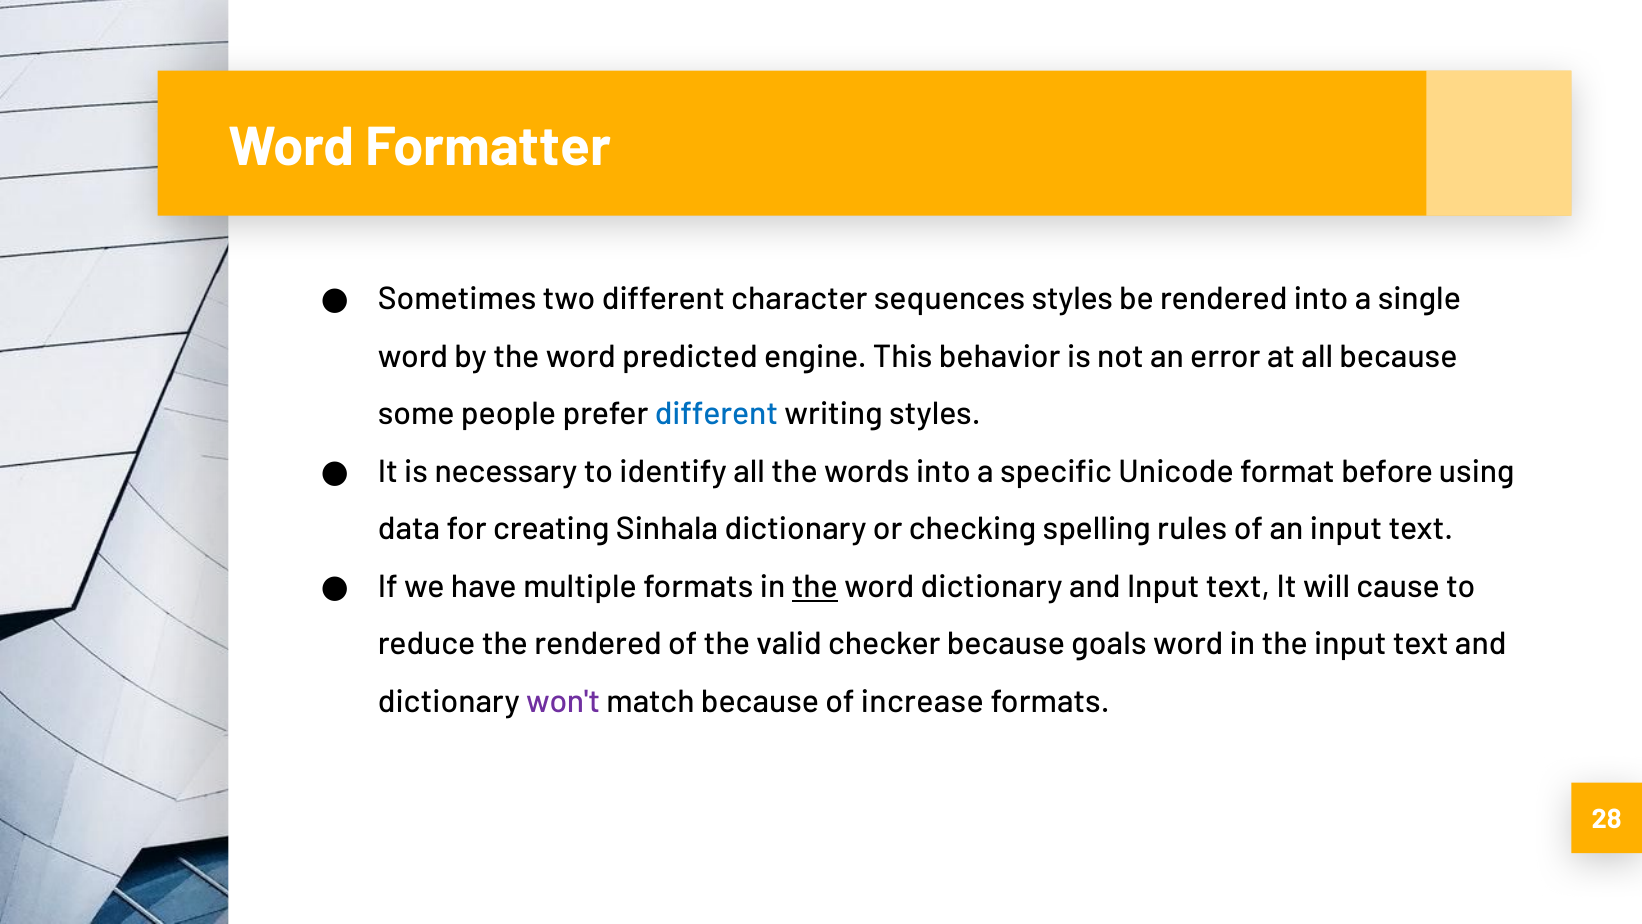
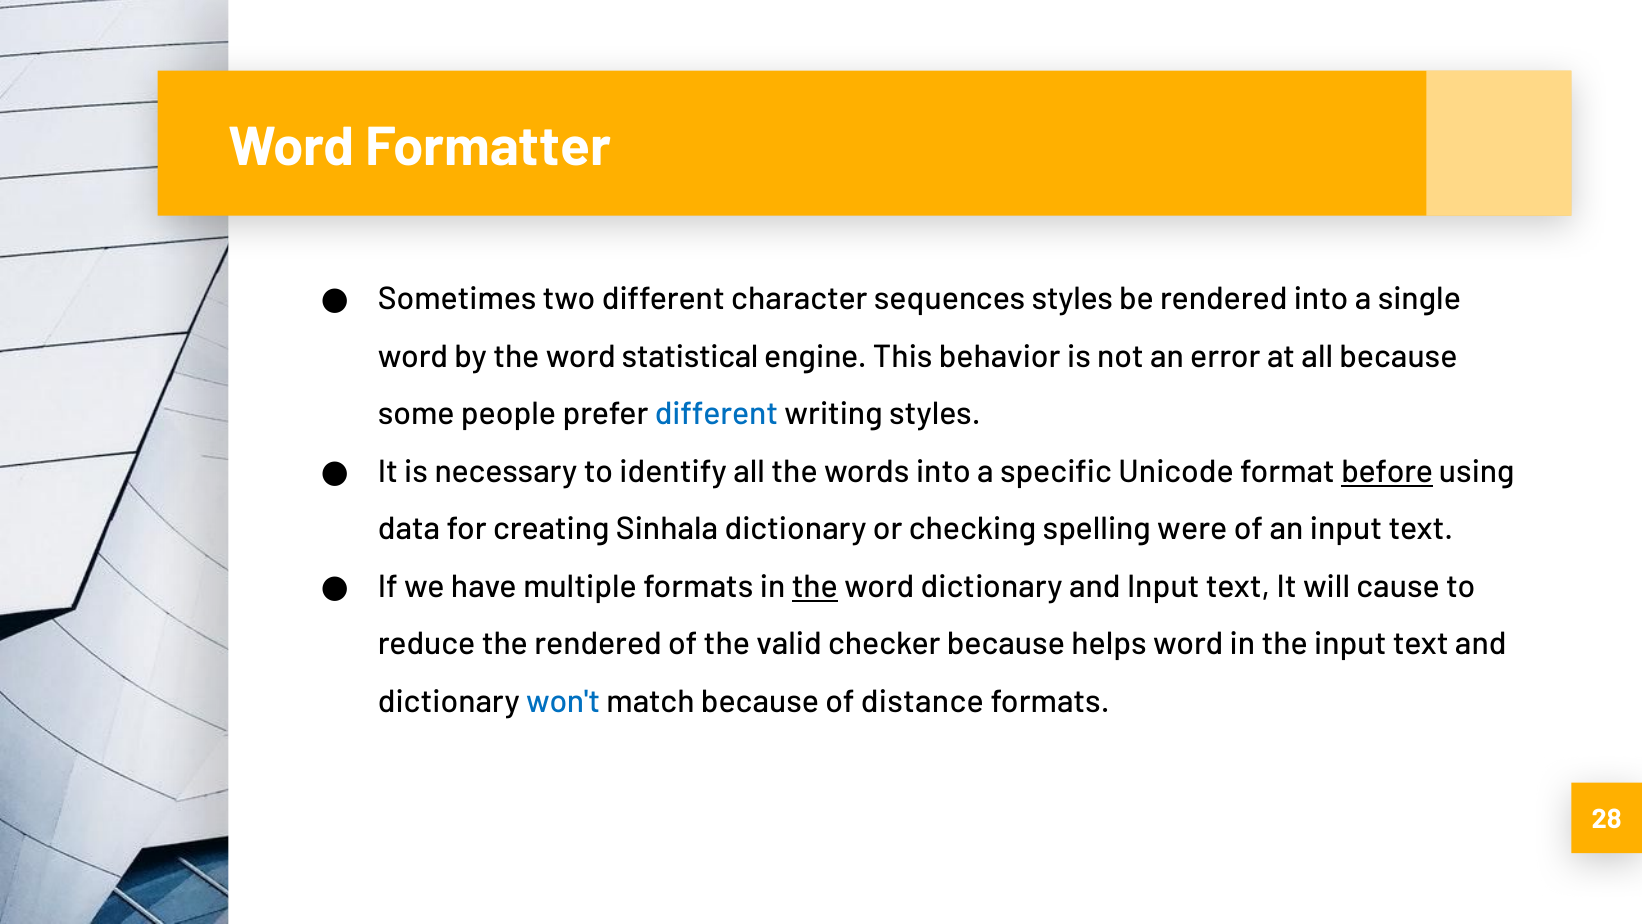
predicted: predicted -> statistical
before underline: none -> present
rules: rules -> were
goals: goals -> helps
won't colour: purple -> blue
increase: increase -> distance
